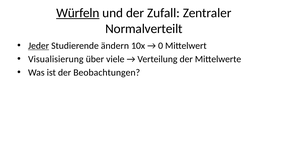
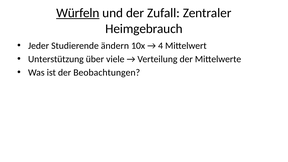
Normalverteilt: Normalverteilt -> Heimgebrauch
Jeder underline: present -> none
0: 0 -> 4
Visualisierung: Visualisierung -> Unterstützung
